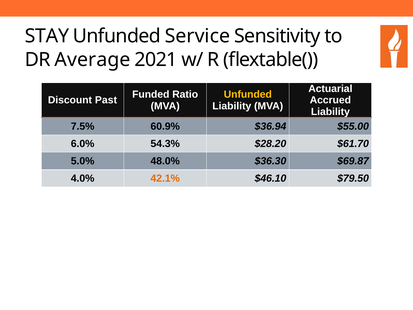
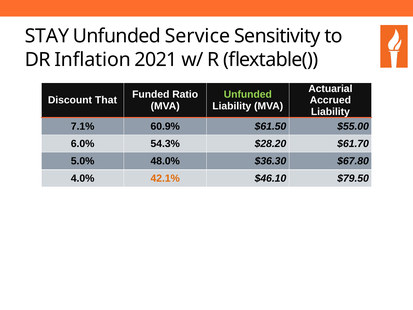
Average: Average -> Inflation
Unfunded at (248, 94) colour: yellow -> light green
Past: Past -> That
7.5%: 7.5% -> 7.1%
$36.94: $36.94 -> $61.50
$69.87: $69.87 -> $67.80
